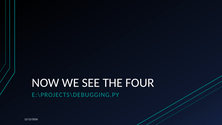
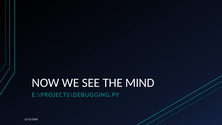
FOUR: FOUR -> MIND
